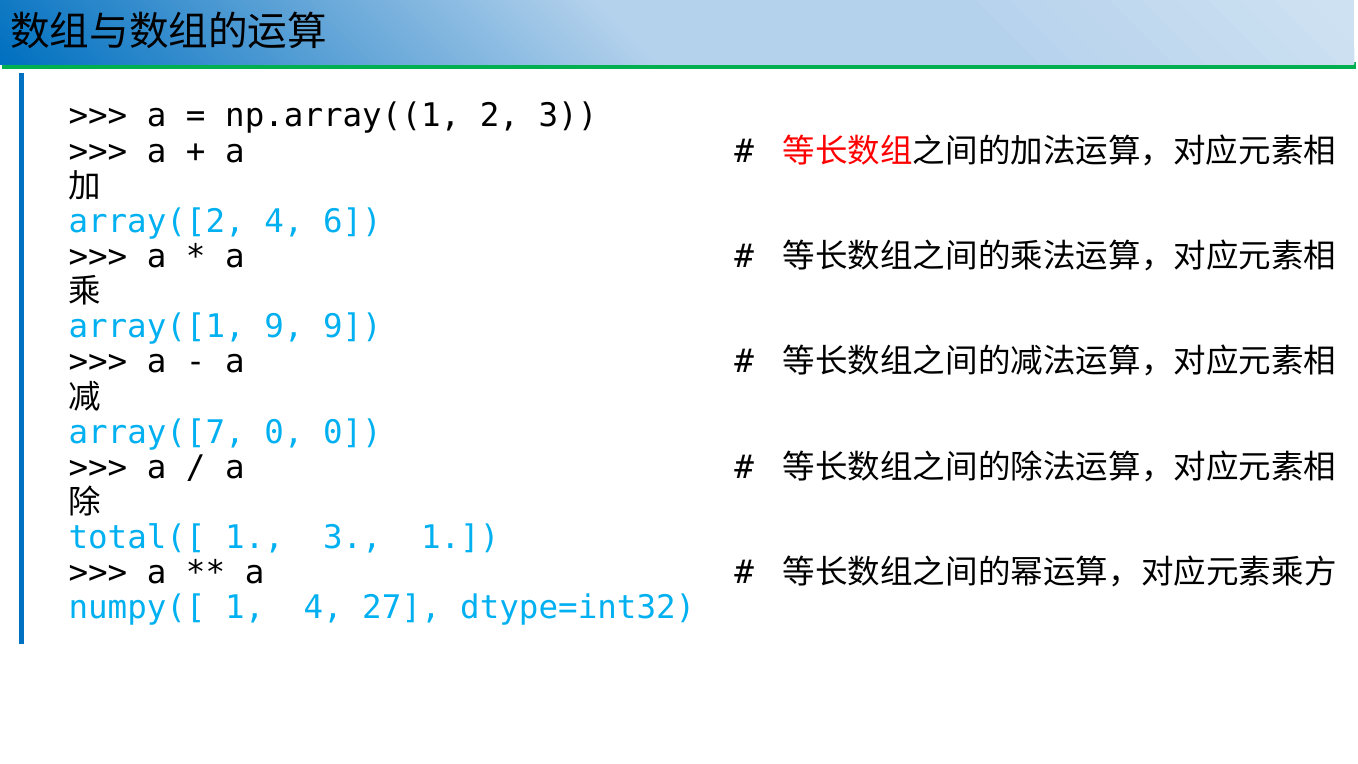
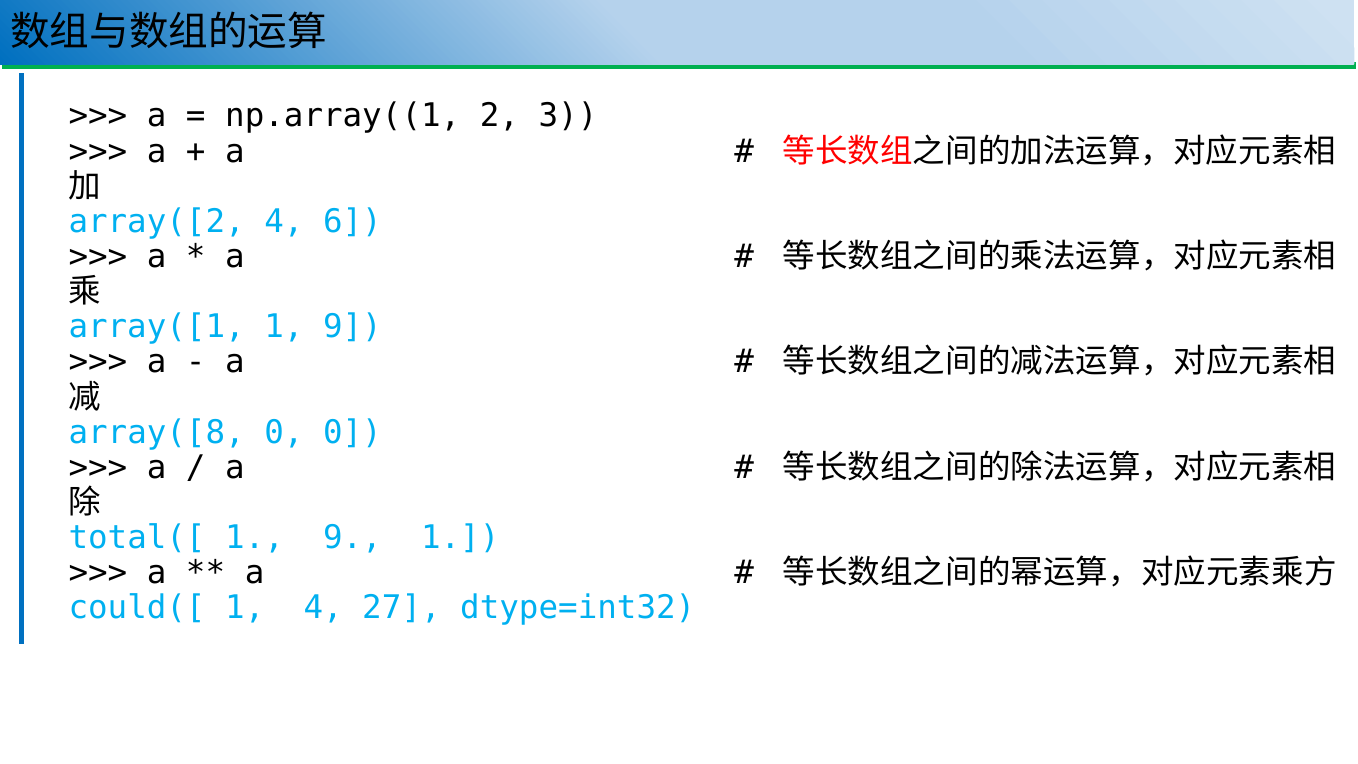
array([1 9: 9 -> 1
array([7: array([7 -> array([8
3 at (352, 538): 3 -> 9
numpy([: numpy([ -> could([
